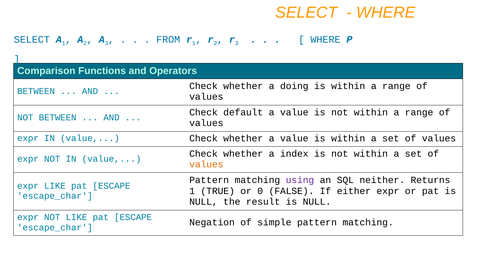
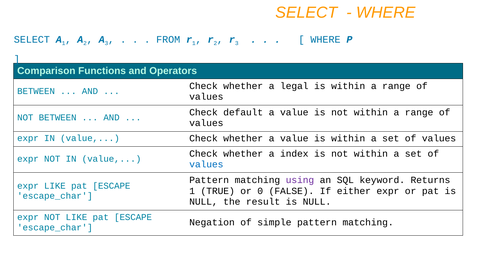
doing: doing -> legal
values at (206, 165) colour: orange -> blue
neither: neither -> keyword
